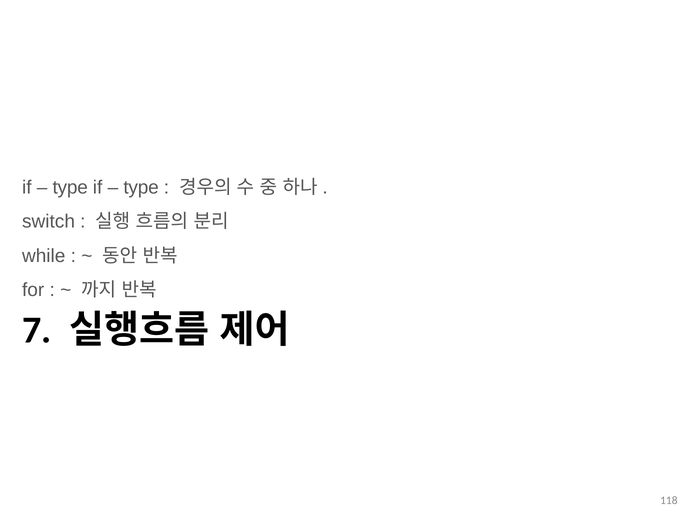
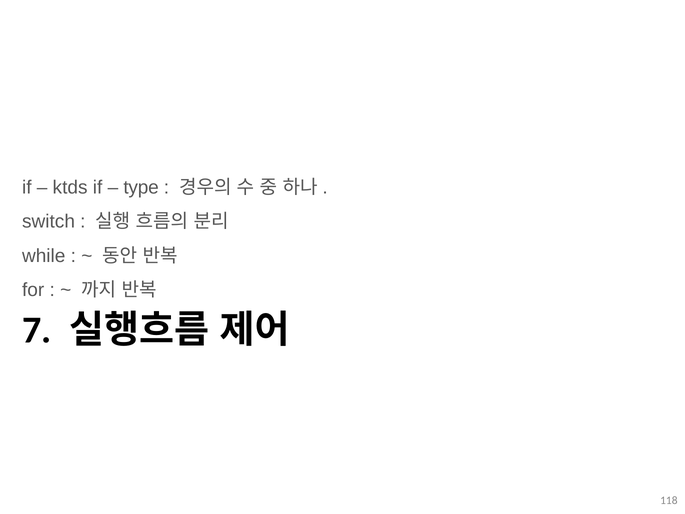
type at (70, 187): type -> ktds
